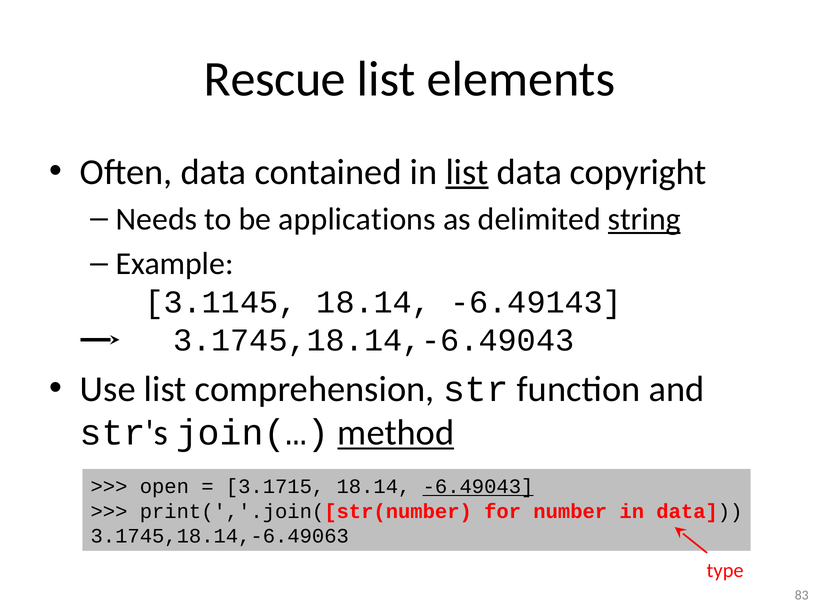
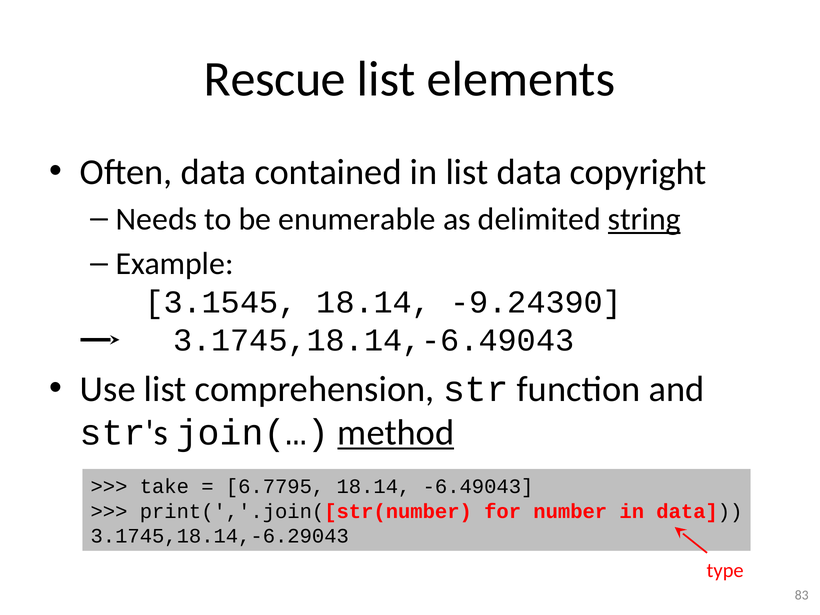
list at (467, 172) underline: present -> none
applications: applications -> enumerable
3.1145: 3.1145 -> 3.1545
-6.49143: -6.49143 -> -9.24390
open: open -> take
3.1715: 3.1715 -> 6.7795
-6.49043 underline: present -> none
3.1745,18.14,-6.49063: 3.1745,18.14,-6.49063 -> 3.1745,18.14,-6.29043
